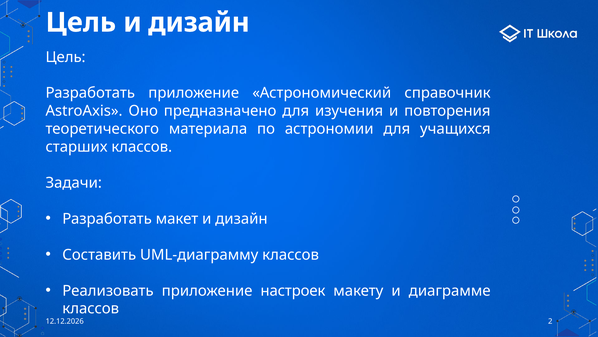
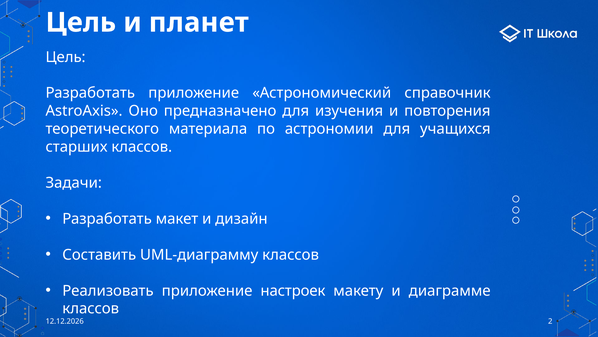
Цель и дизайн: дизайн -> планет
